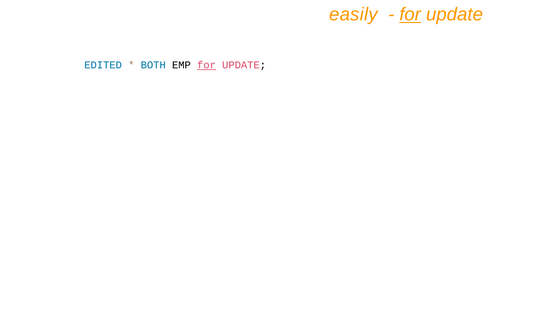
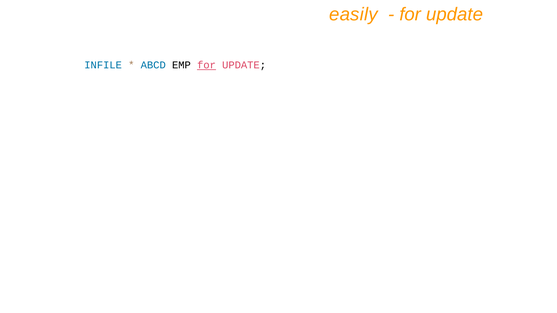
for at (410, 14) underline: present -> none
EDITED: EDITED -> INFILE
BOTH: BOTH -> ABCD
